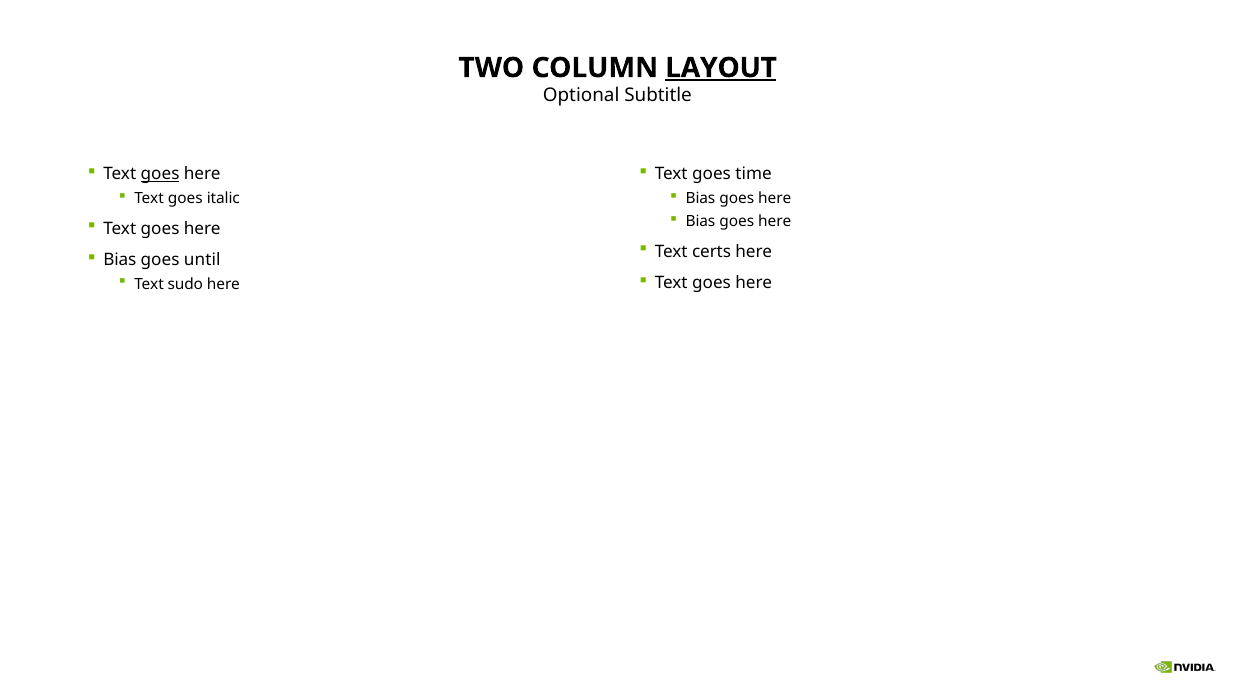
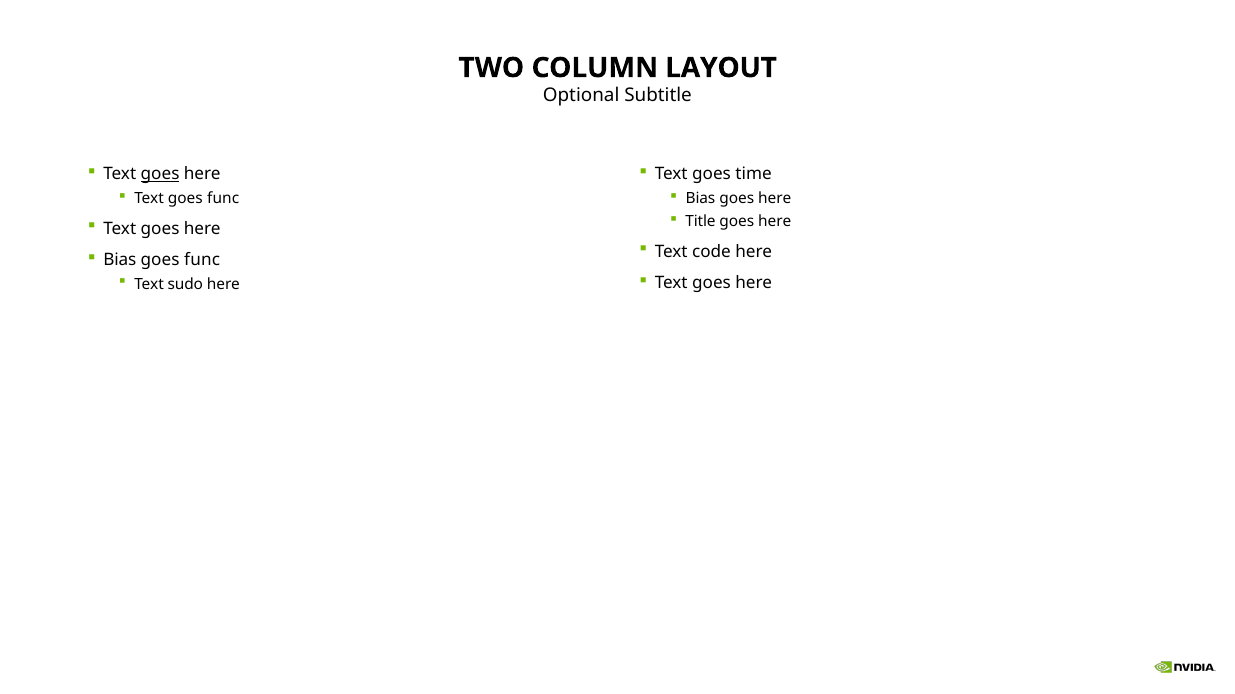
LAYOUT underline: present -> none
Text goes italic: italic -> func
Bias at (701, 221): Bias -> Title
certs: certs -> code
until at (202, 260): until -> func
